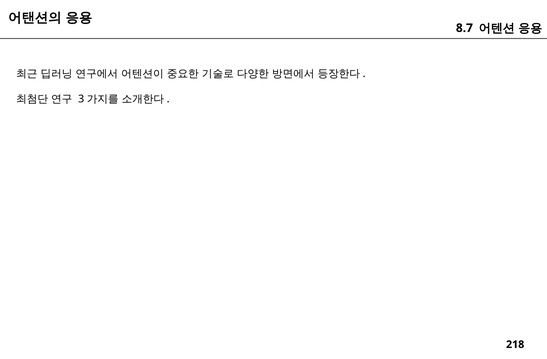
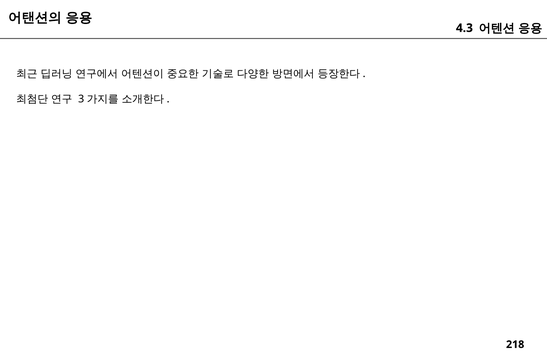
8.7: 8.7 -> 4.3
